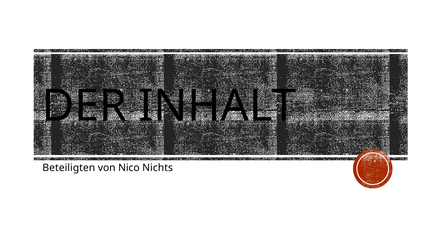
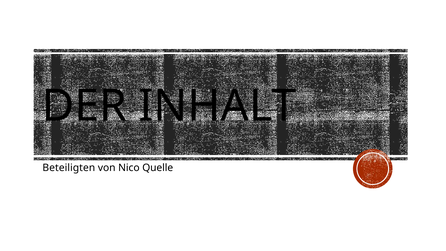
Nichts: Nichts -> Quelle
